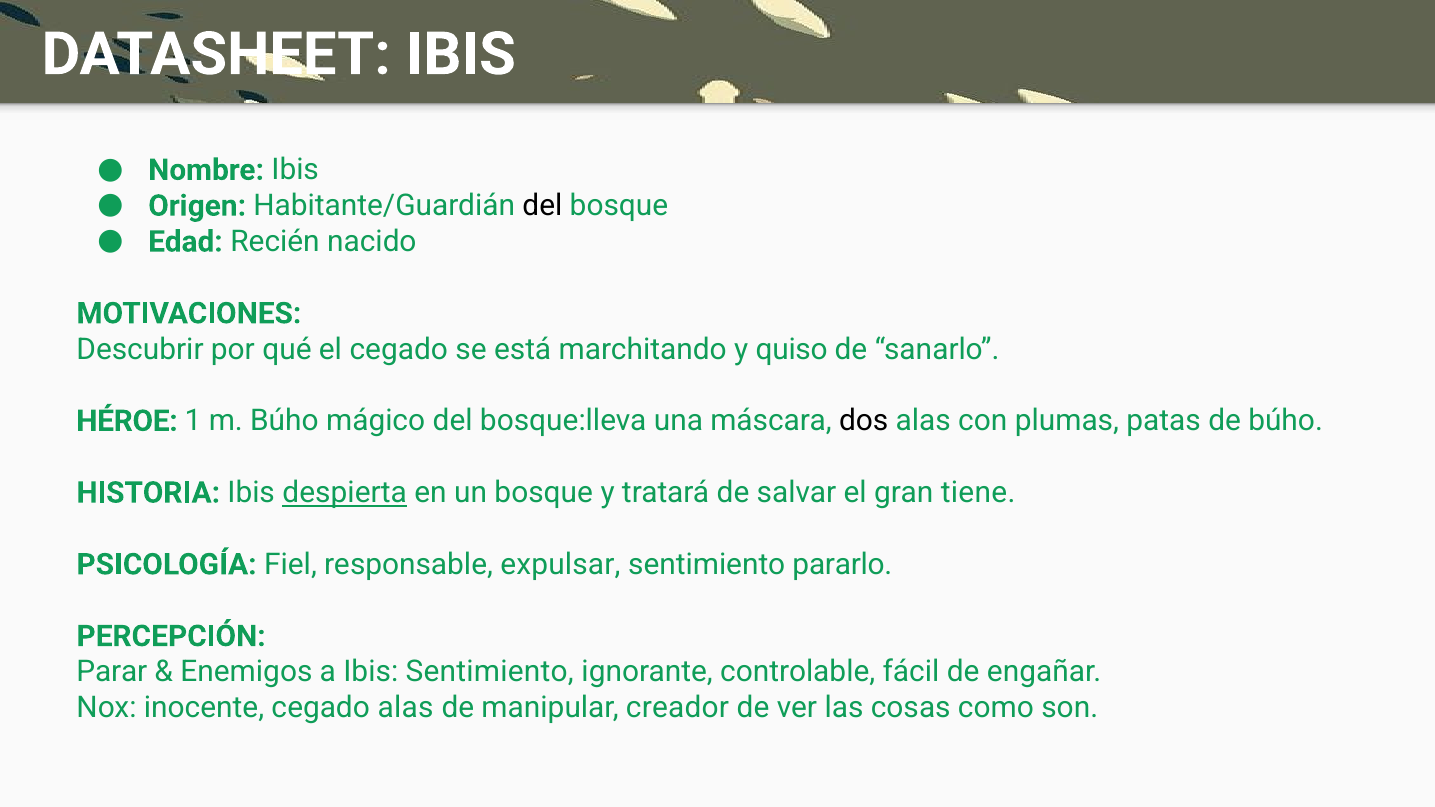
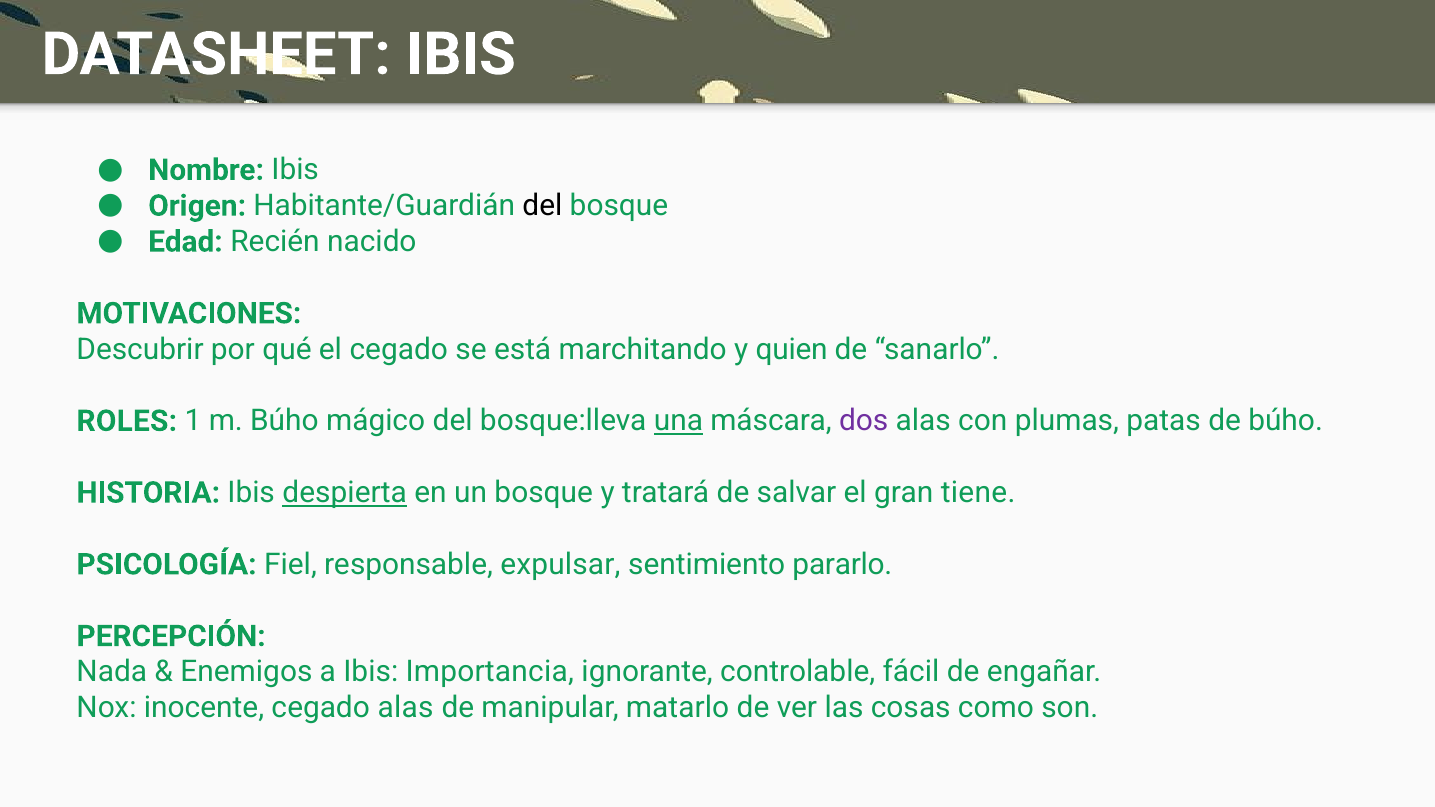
quiso: quiso -> quien
HÉROE: HÉROE -> ROLES
una underline: none -> present
dos colour: black -> purple
Parar: Parar -> Nada
Ibis Sentimiento: Sentimiento -> Importancia
creador: creador -> matarlo
